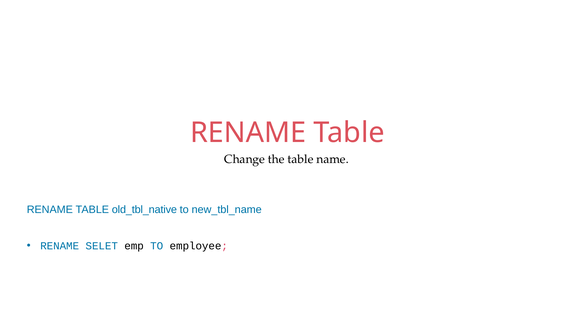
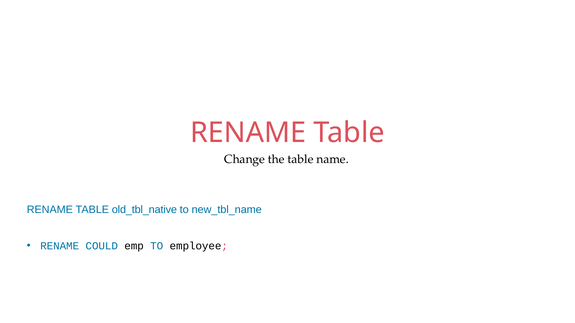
SELET: SELET -> COULD
